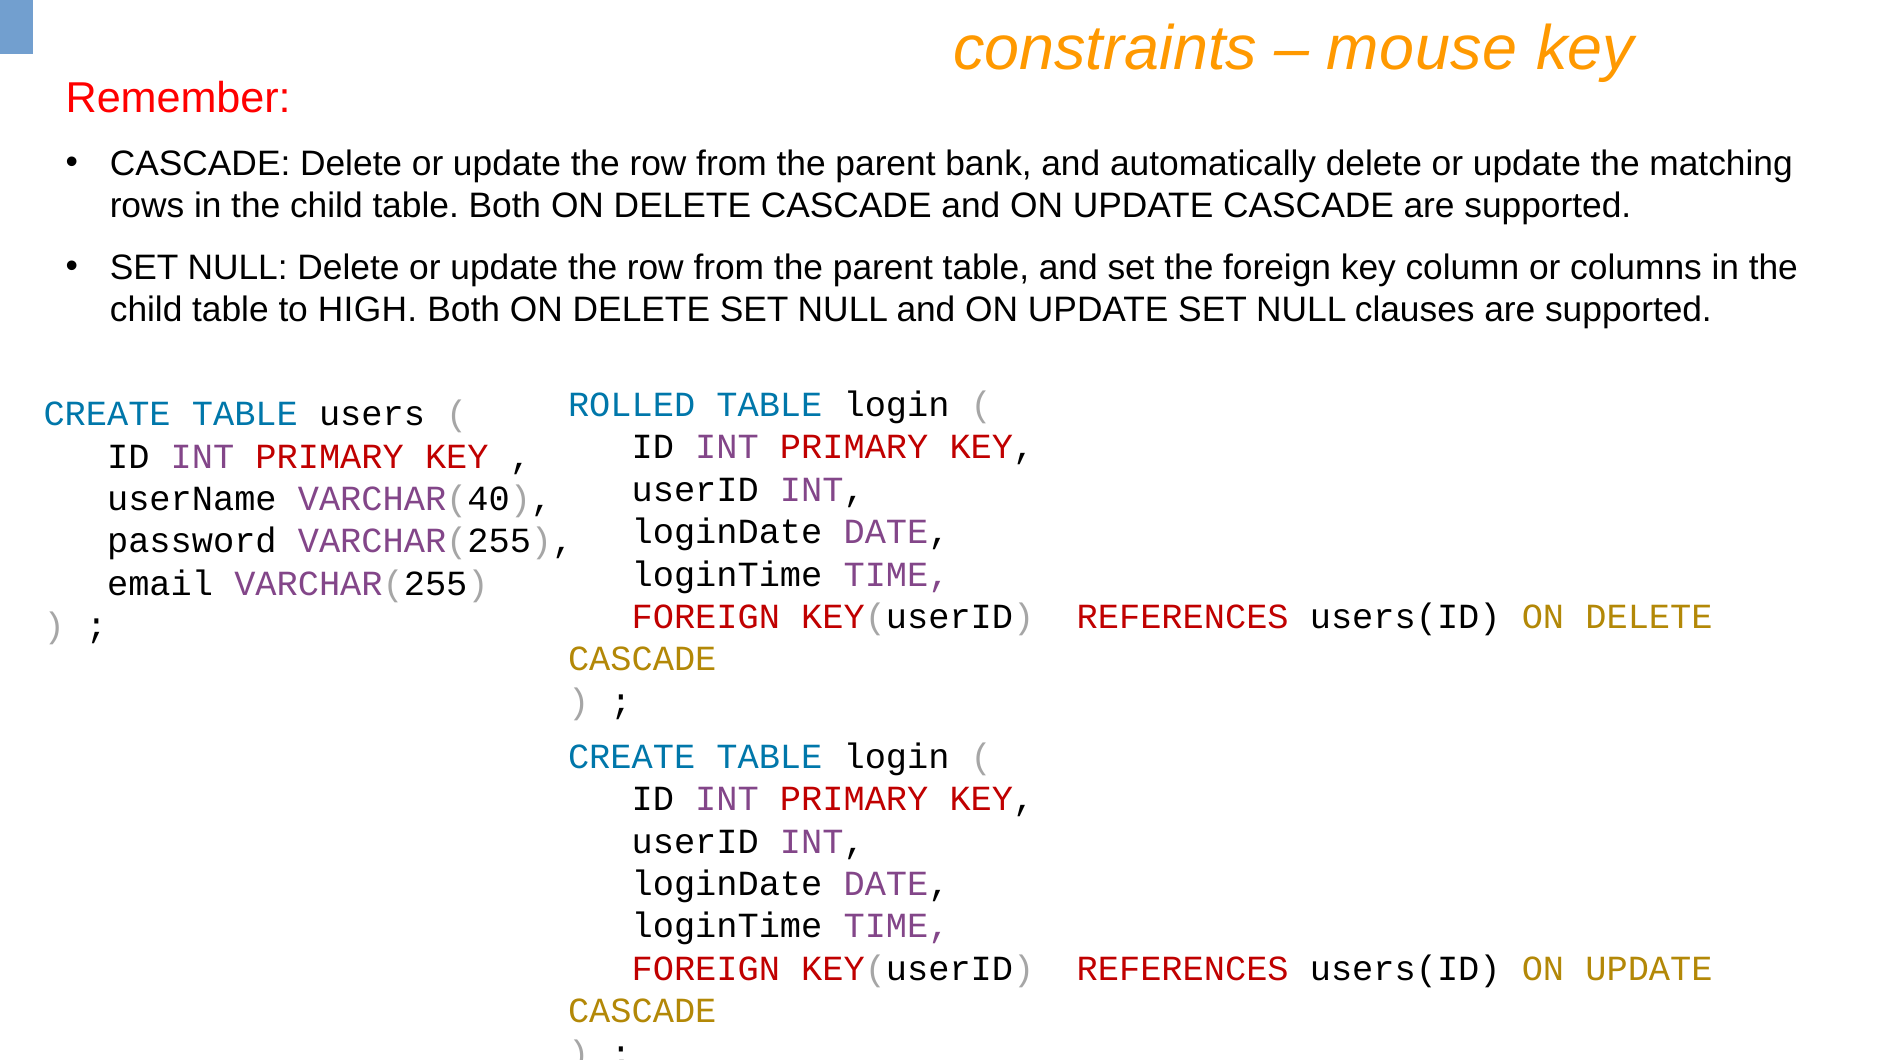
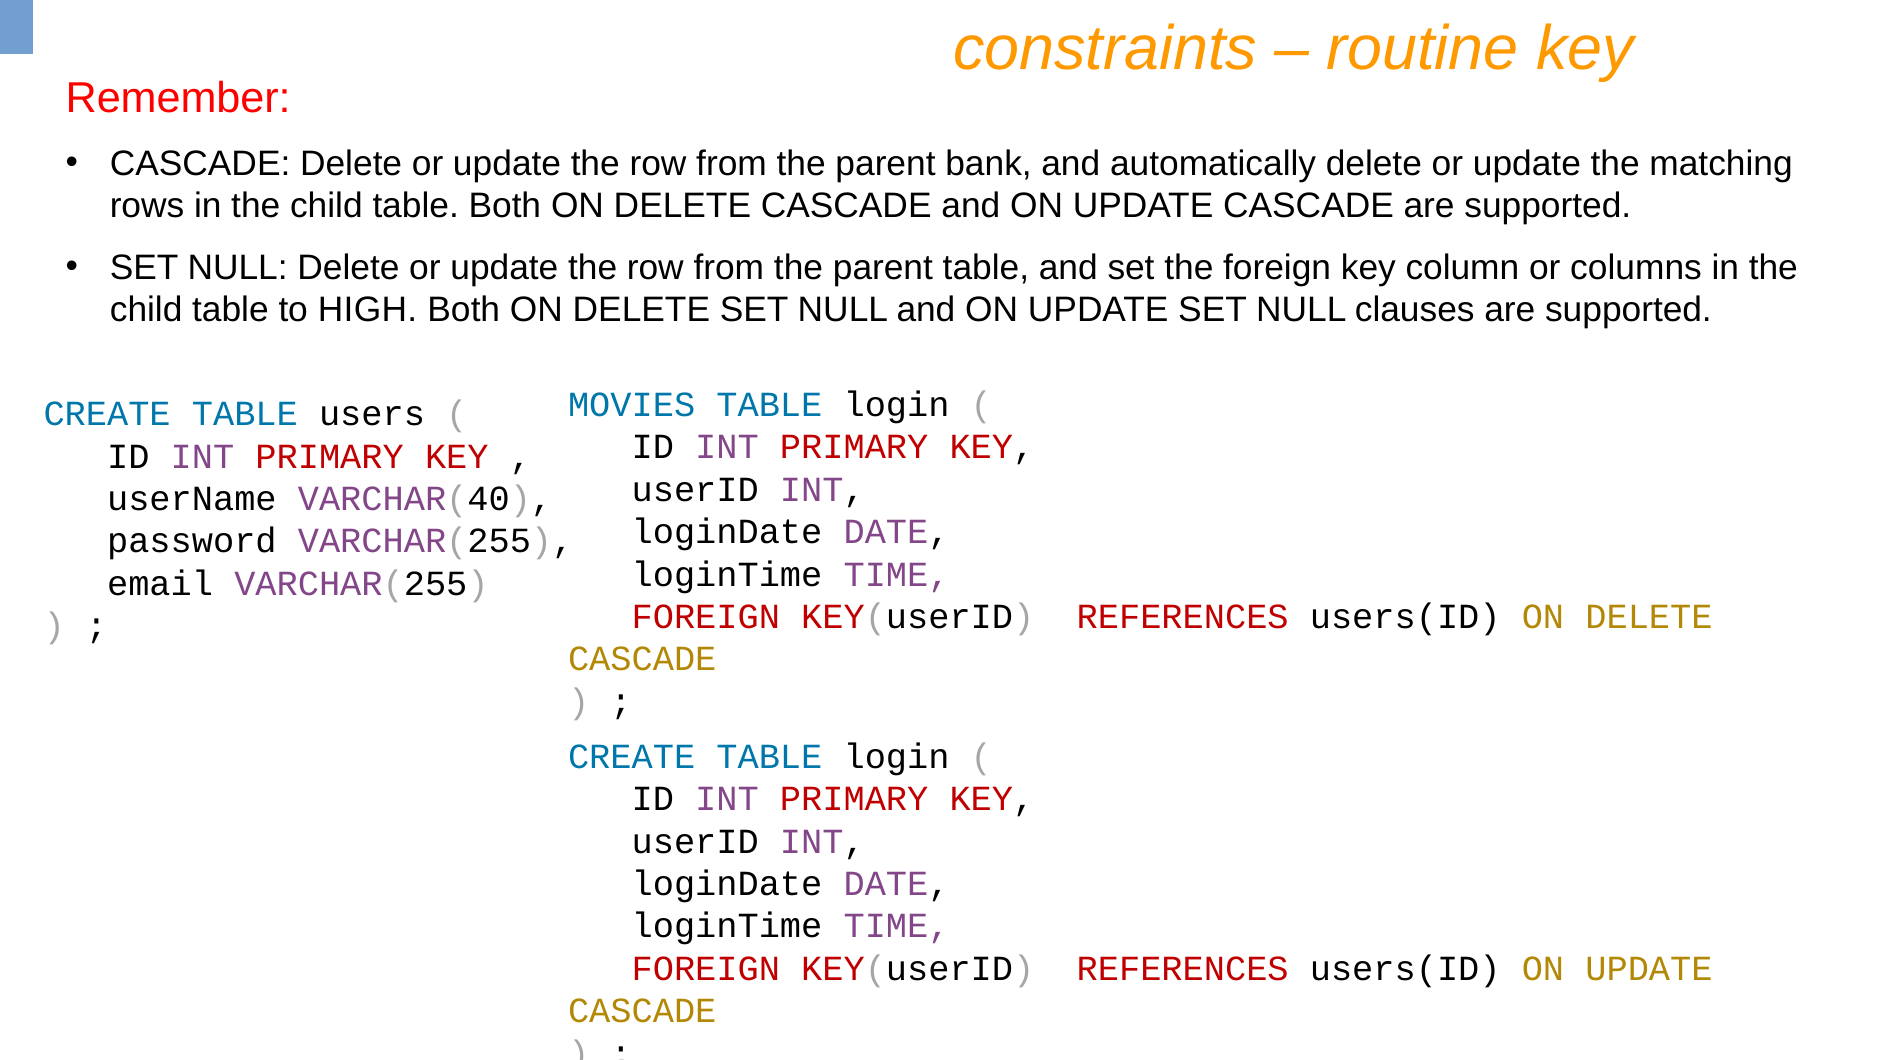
mouse: mouse -> routine
ROLLED: ROLLED -> MOVIES
